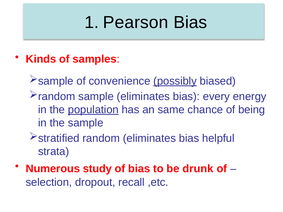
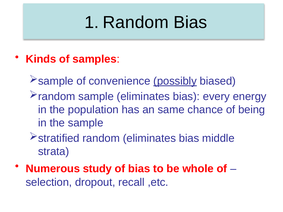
1 Pearson: Pearson -> Random
population underline: present -> none
helpful: helpful -> middle
drunk: drunk -> whole
